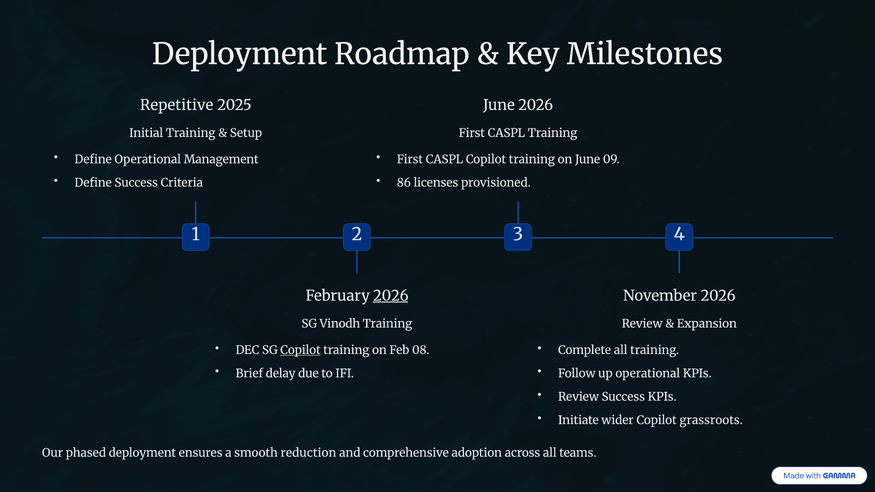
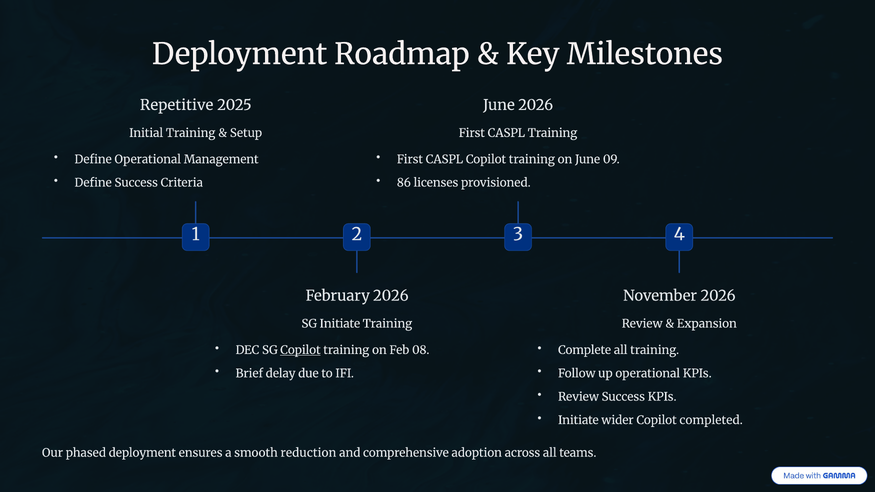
2026 at (391, 296) underline: present -> none
SG Vinodh: Vinodh -> Initiate
grassroots: grassroots -> completed
